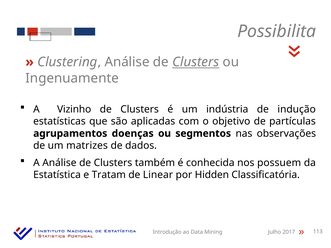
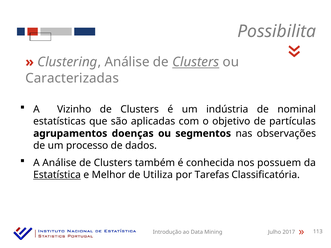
Ingenuamente: Ingenuamente -> Caracterizadas
indução: indução -> nominal
matrizes: matrizes -> processo
Estatística underline: none -> present
Tratam: Tratam -> Melhor
Linear: Linear -> Utiliza
Hidden: Hidden -> Tarefas
